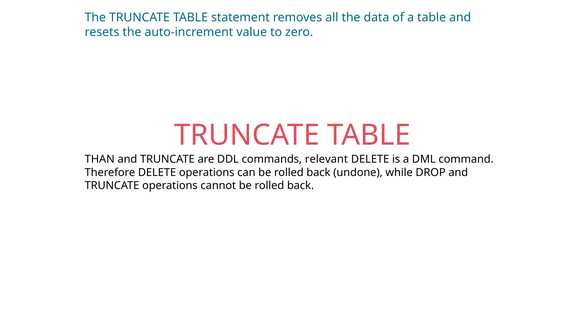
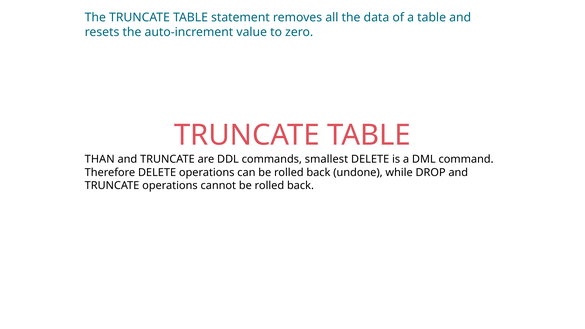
relevant: relevant -> smallest
